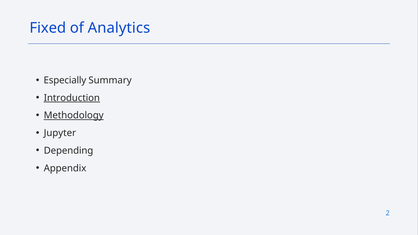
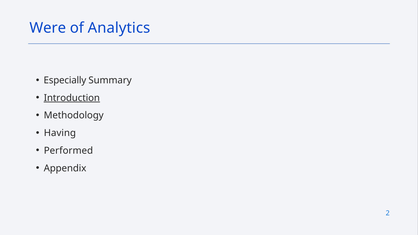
Fixed: Fixed -> Were
Methodology underline: present -> none
Jupyter: Jupyter -> Having
Depending: Depending -> Performed
